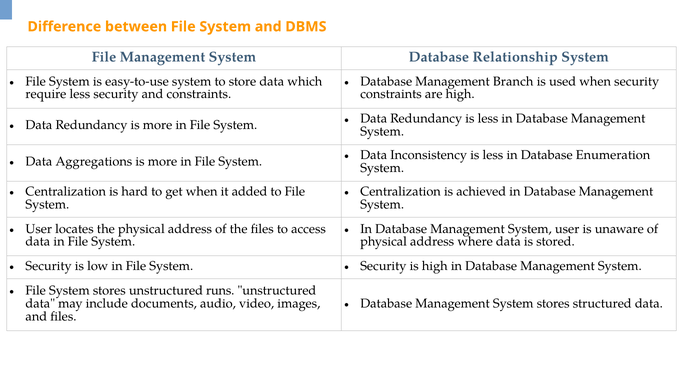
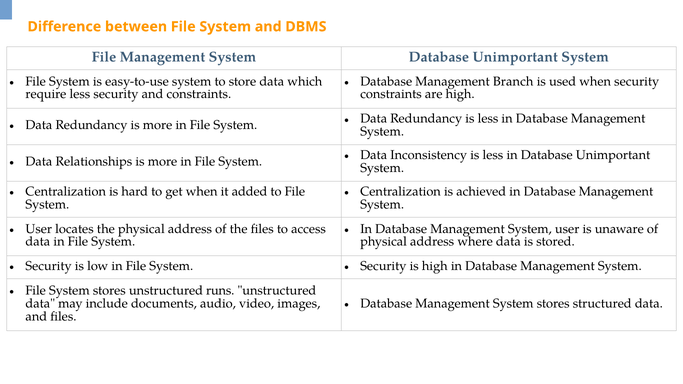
System Database Relationship: Relationship -> Unimportant
in Database Enumeration: Enumeration -> Unimportant
Aggregations: Aggregations -> Relationships
